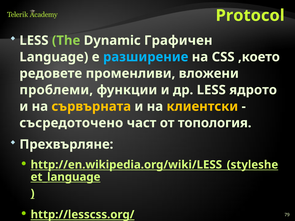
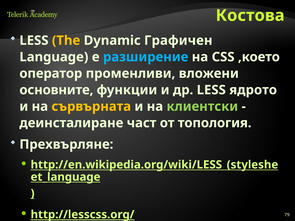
Protocol: Protocol -> Костова
The colour: light green -> yellow
редовете: редовете -> оператор
проблеми: проблеми -> основните
клиентски colour: yellow -> light green
съсредоточено: съсредоточено -> деинсталиране
